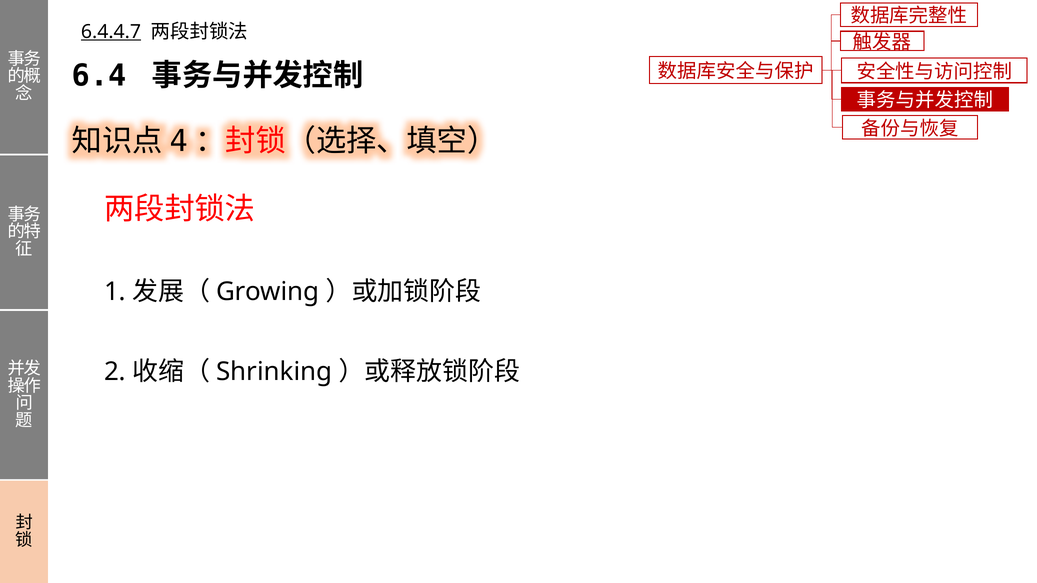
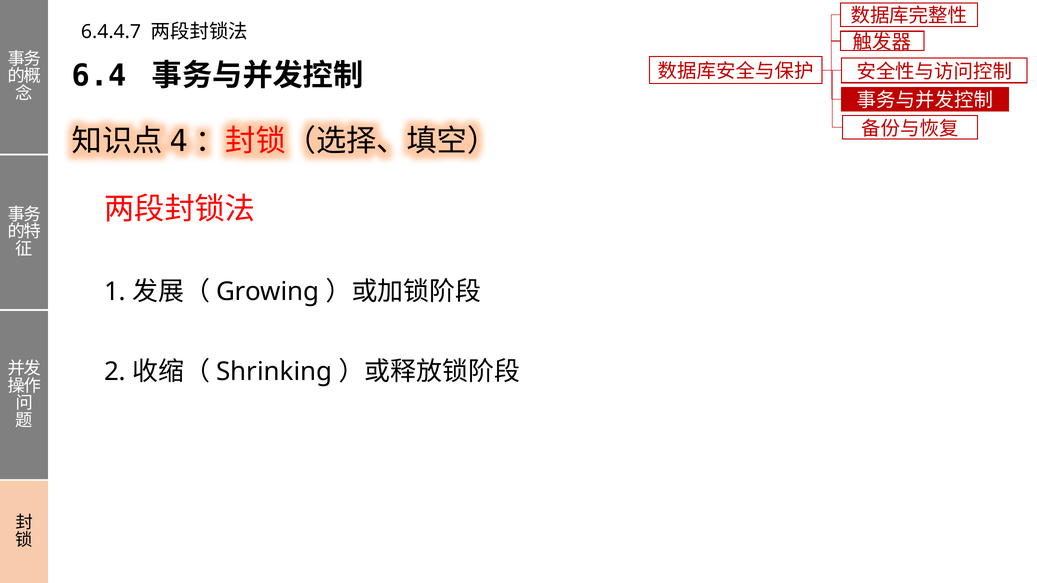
6.4.4.7 underline: present -> none
